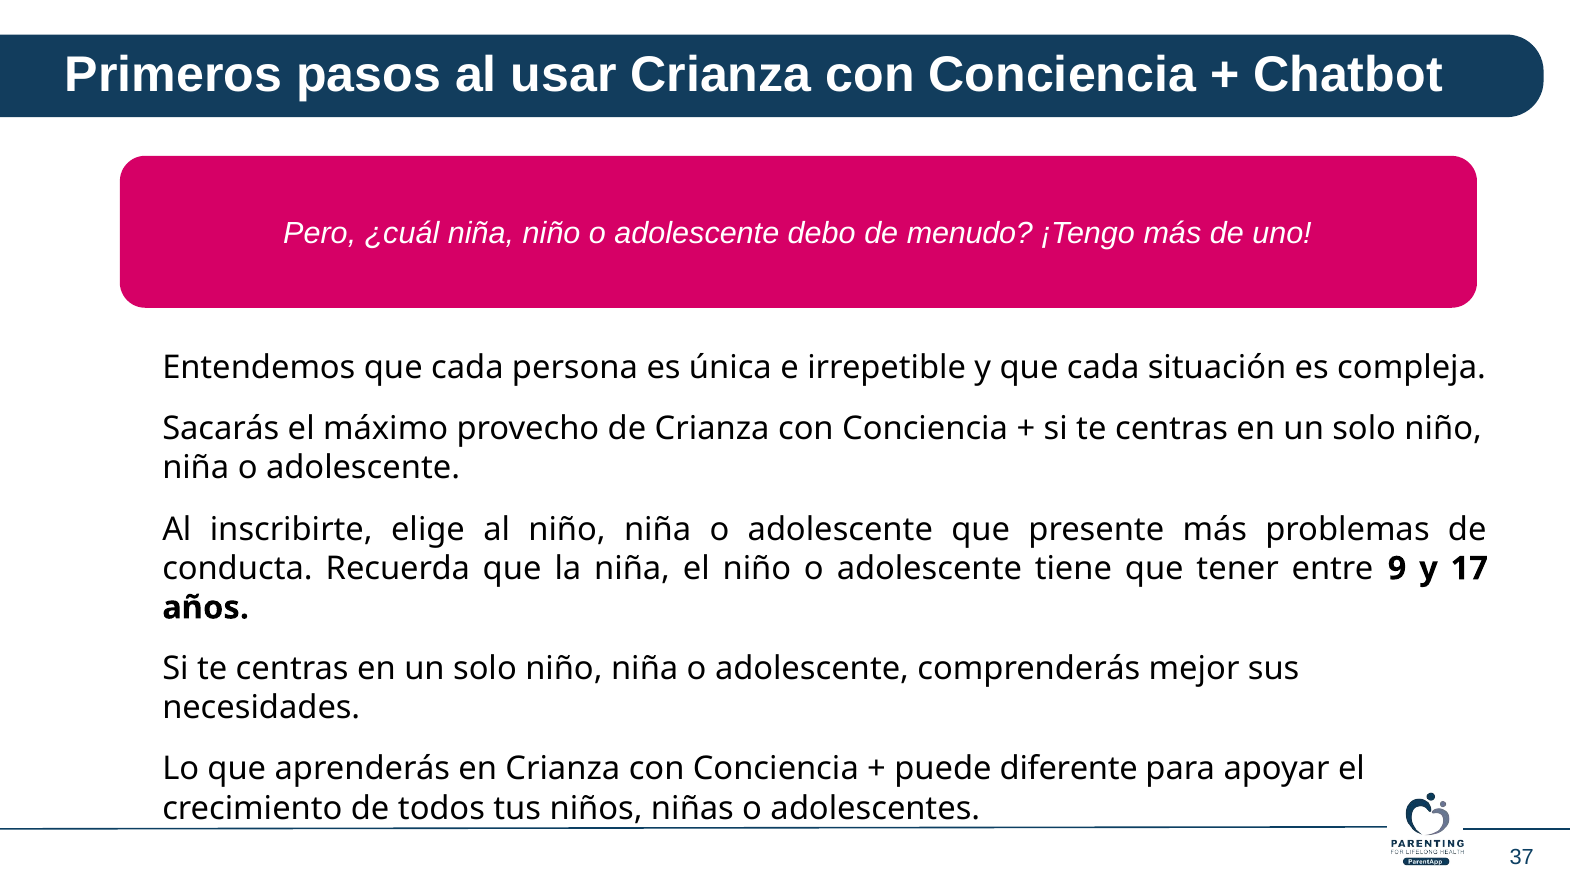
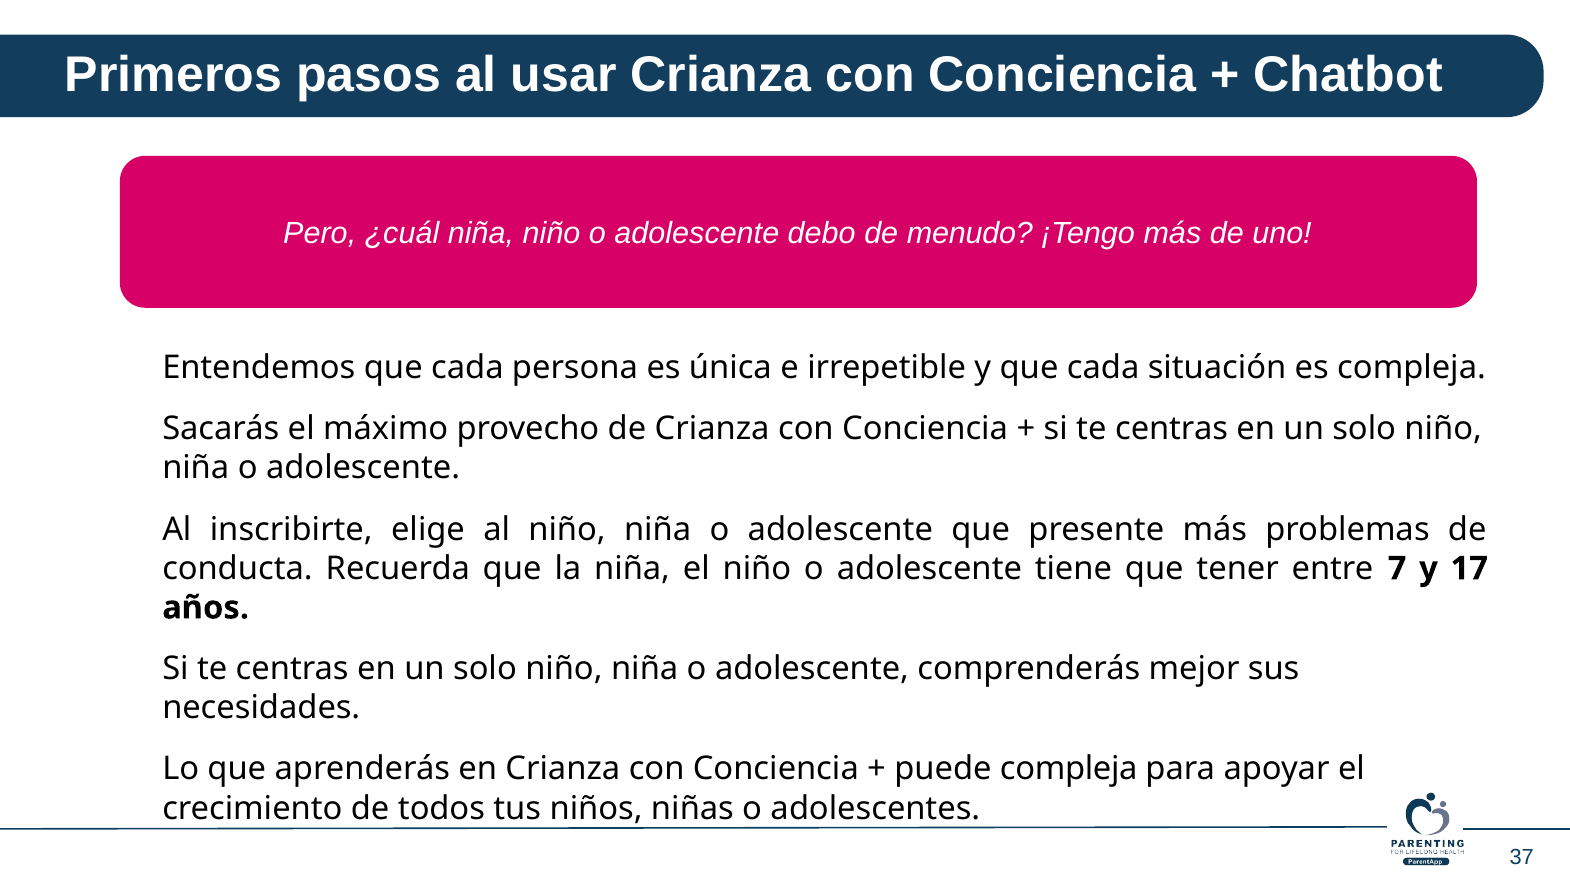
9: 9 -> 7
puede diferente: diferente -> compleja
